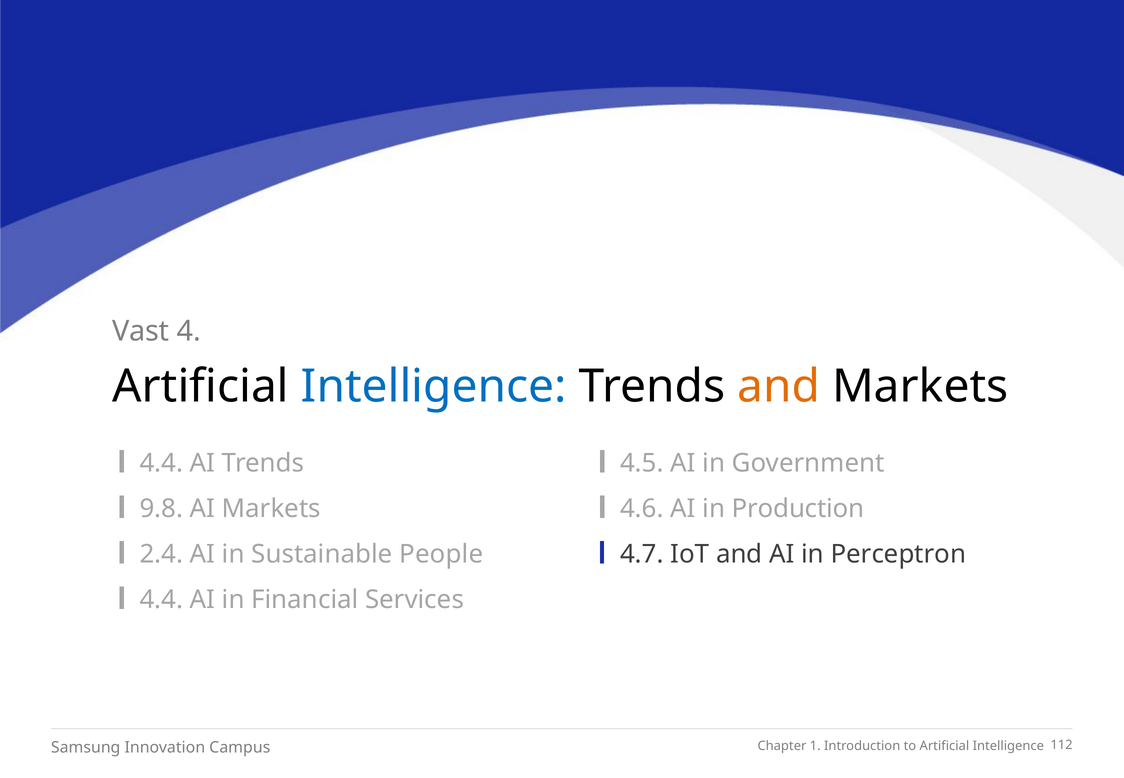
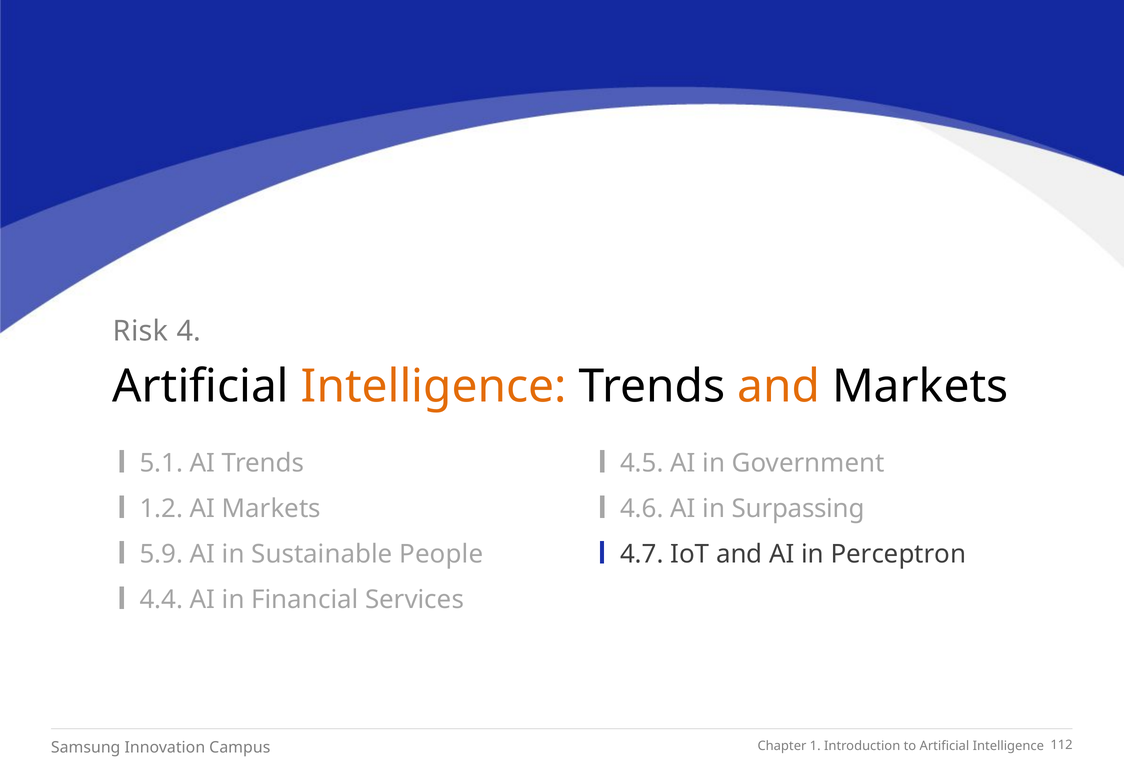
Vast: Vast -> Risk
Intelligence at (434, 387) colour: blue -> orange
4.4 at (161, 463): 4.4 -> 5.1
9.8: 9.8 -> 1.2
Production: Production -> Surpassing
2.4: 2.4 -> 5.9
